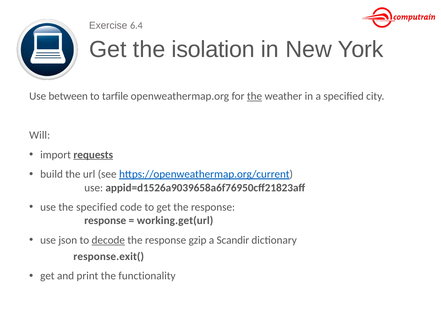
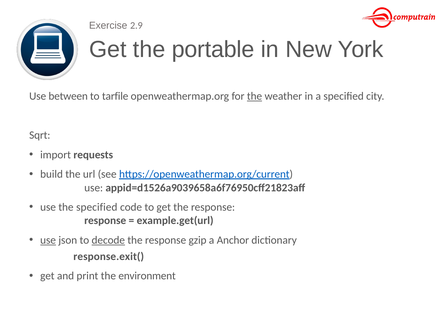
6.4: 6.4 -> 2.9
isolation: isolation -> portable
Will: Will -> Sqrt
requests underline: present -> none
working.get(url: working.get(url -> example.get(url
use at (48, 240) underline: none -> present
Scandir: Scandir -> Anchor
functionality: functionality -> environment
